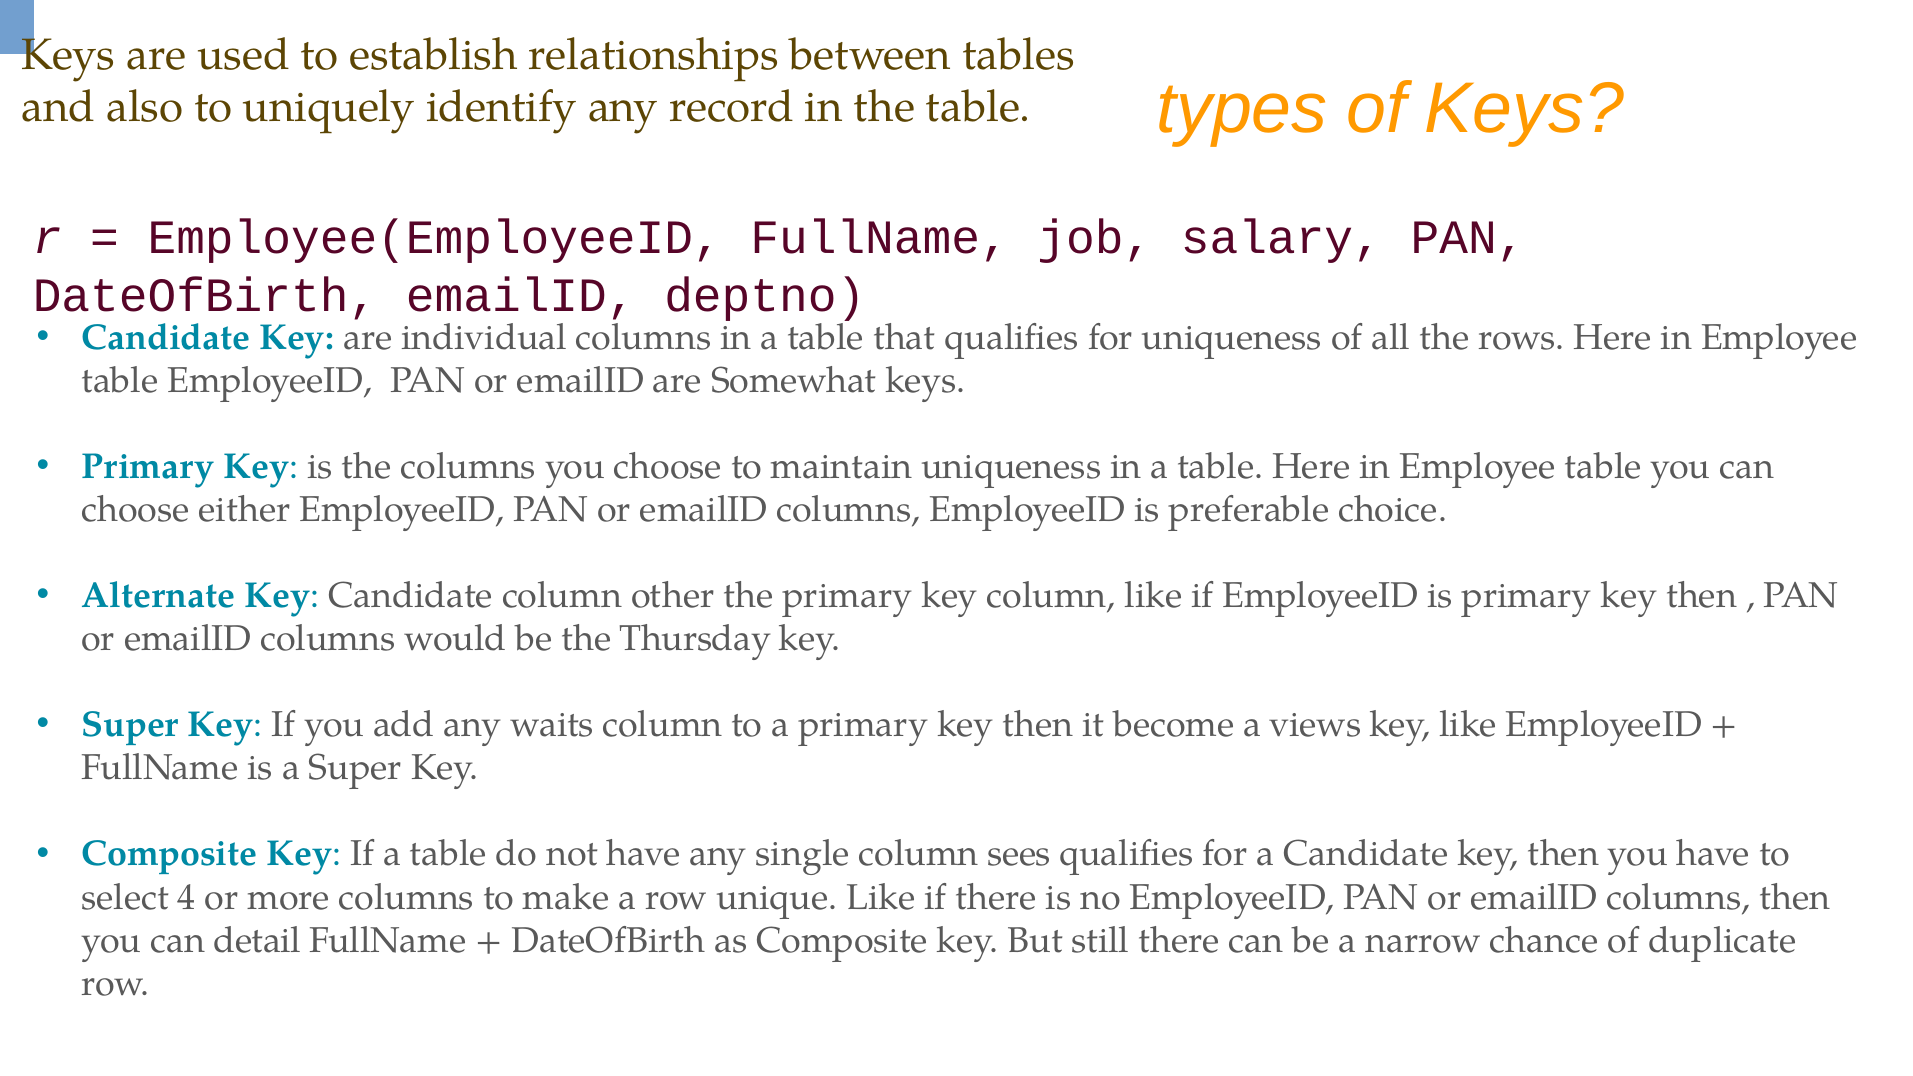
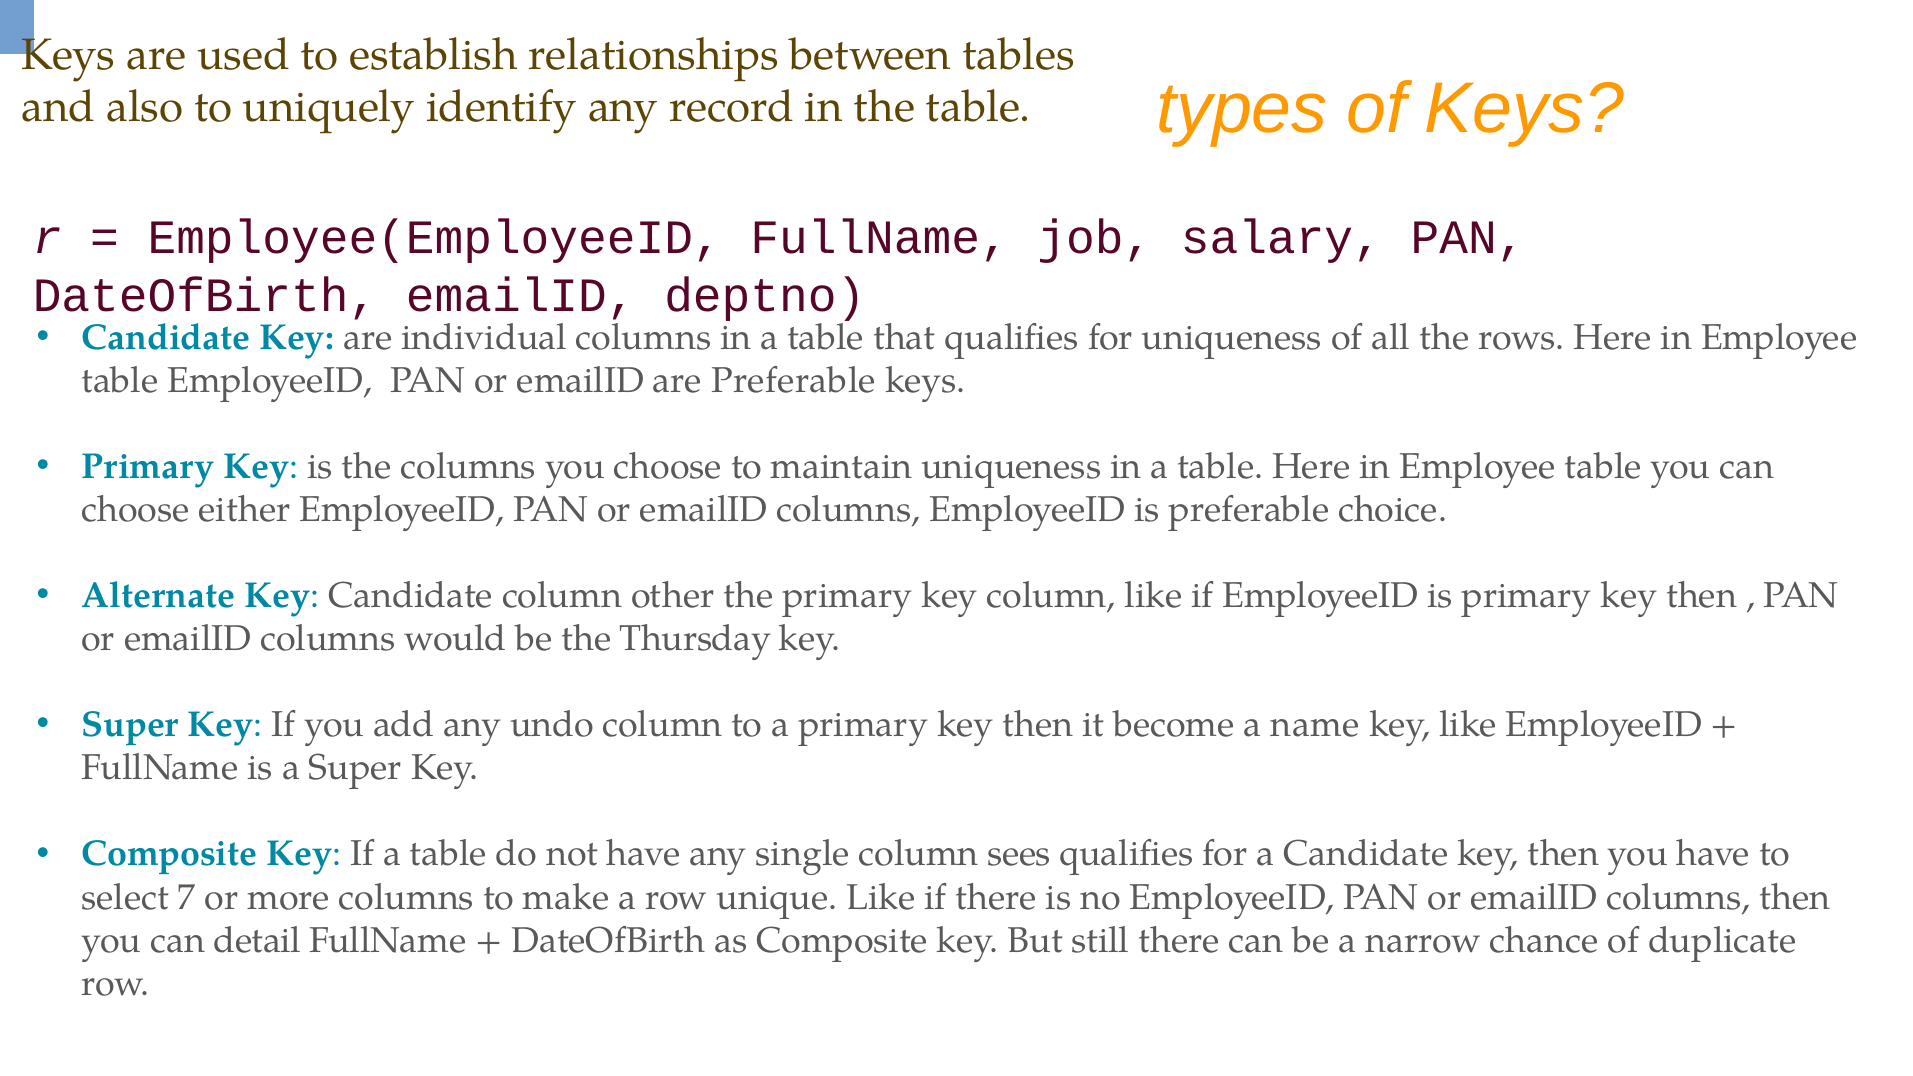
are Somewhat: Somewhat -> Preferable
waits: waits -> undo
views: views -> name
4: 4 -> 7
